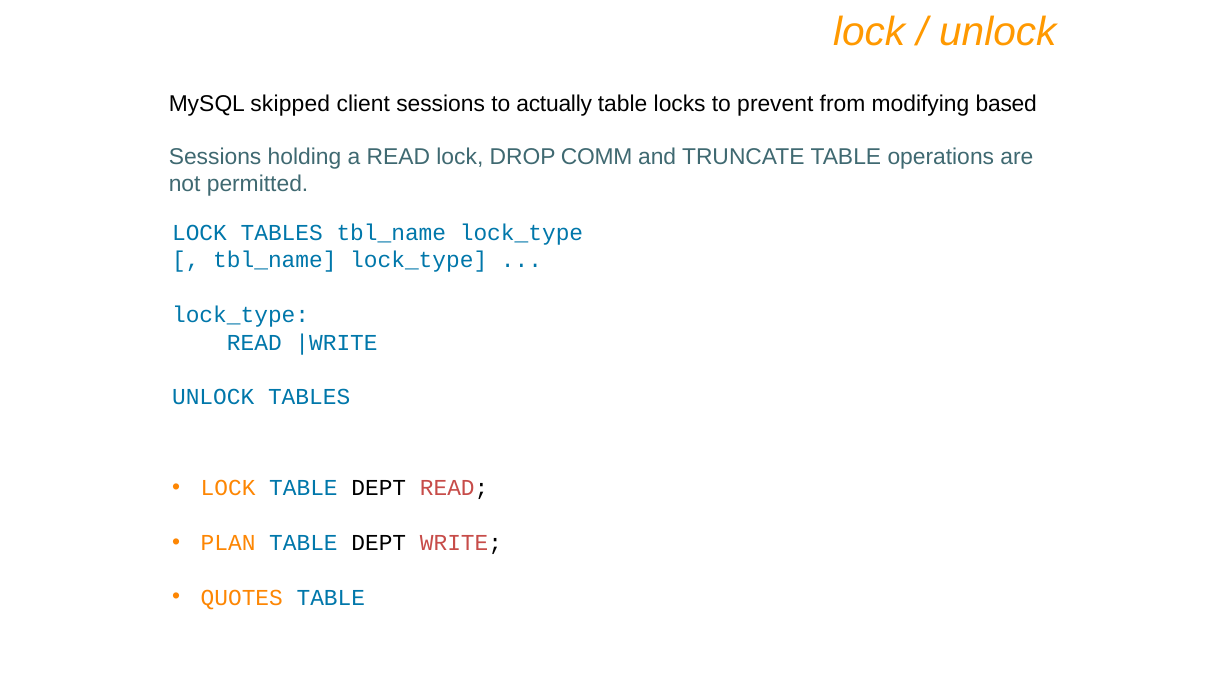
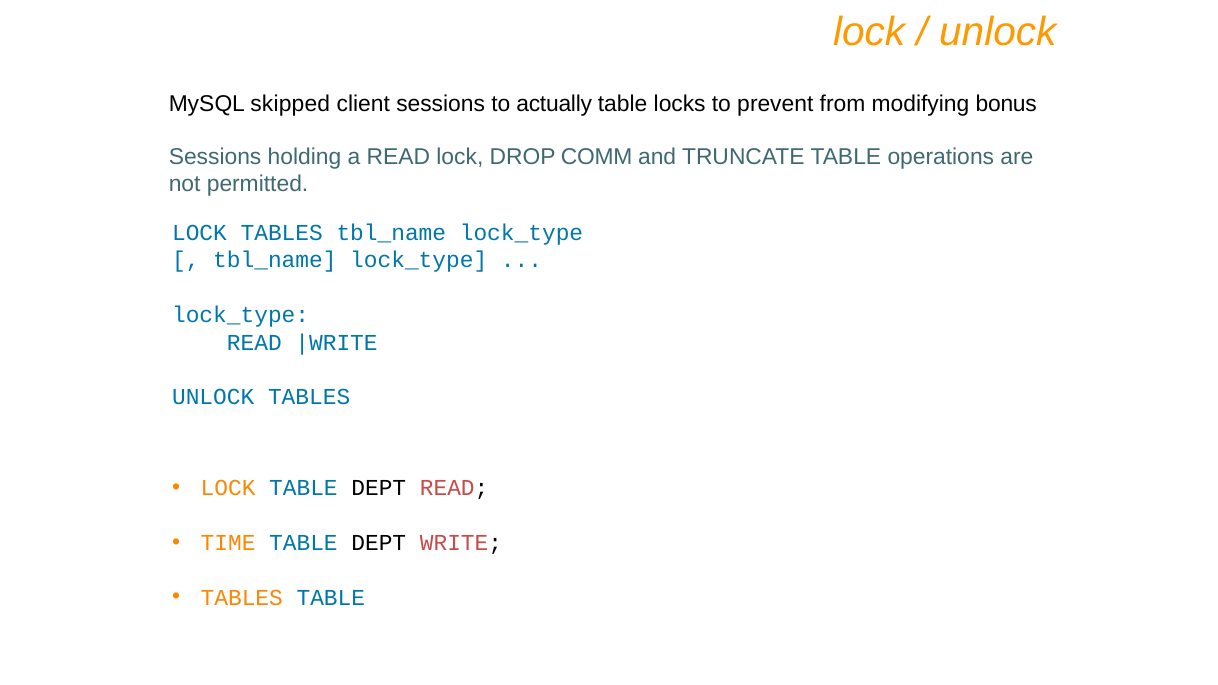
based: based -> bonus
PLAN: PLAN -> TIME
QUOTES at (242, 598): QUOTES -> TABLES
